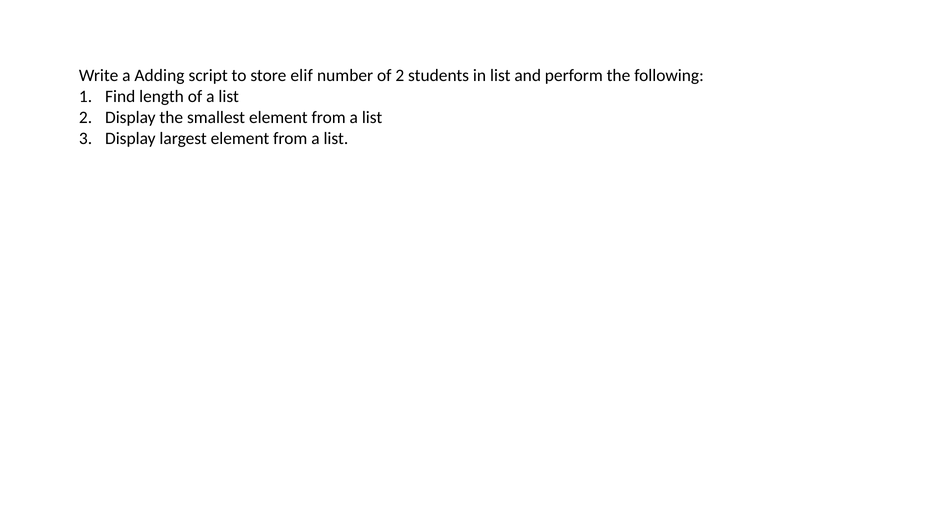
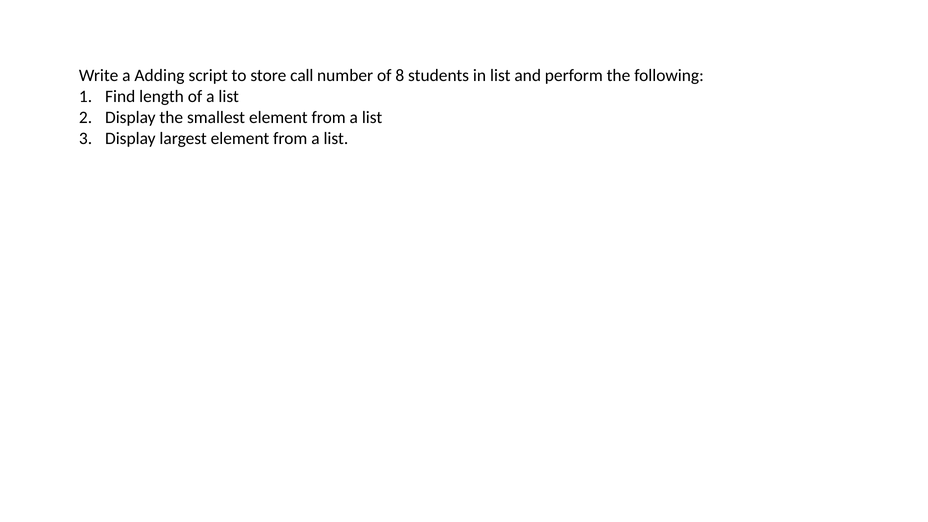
elif: elif -> call
of 2: 2 -> 8
